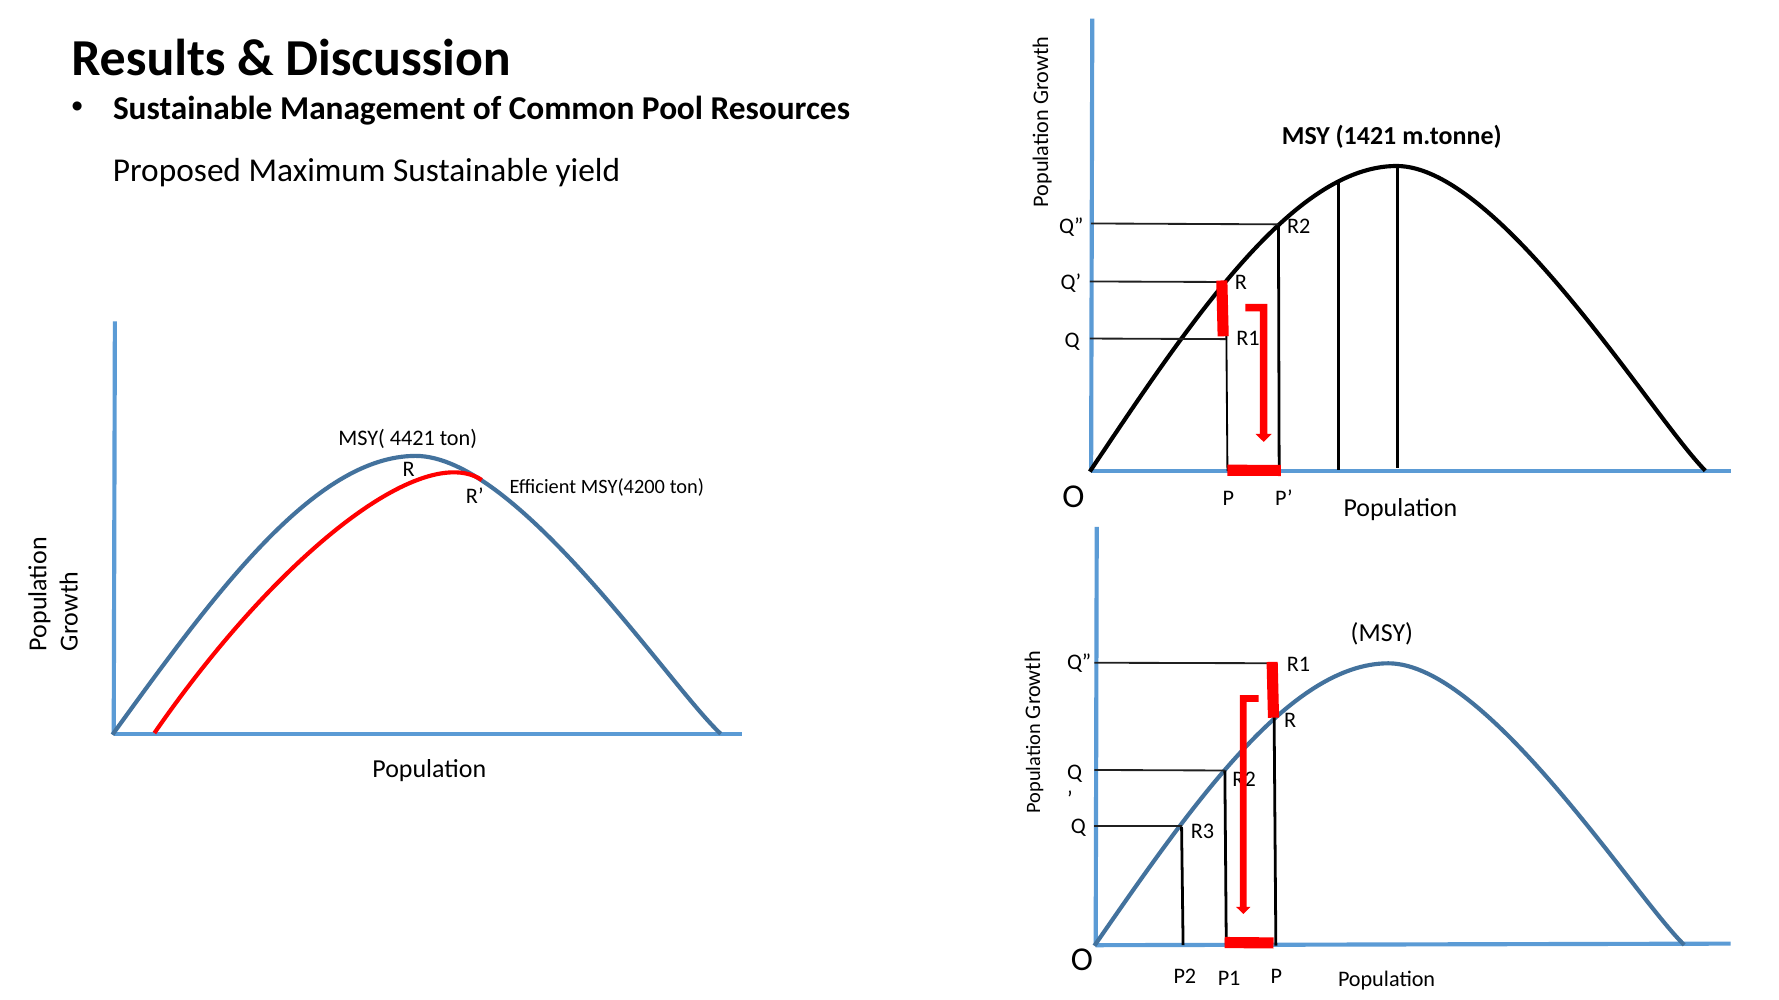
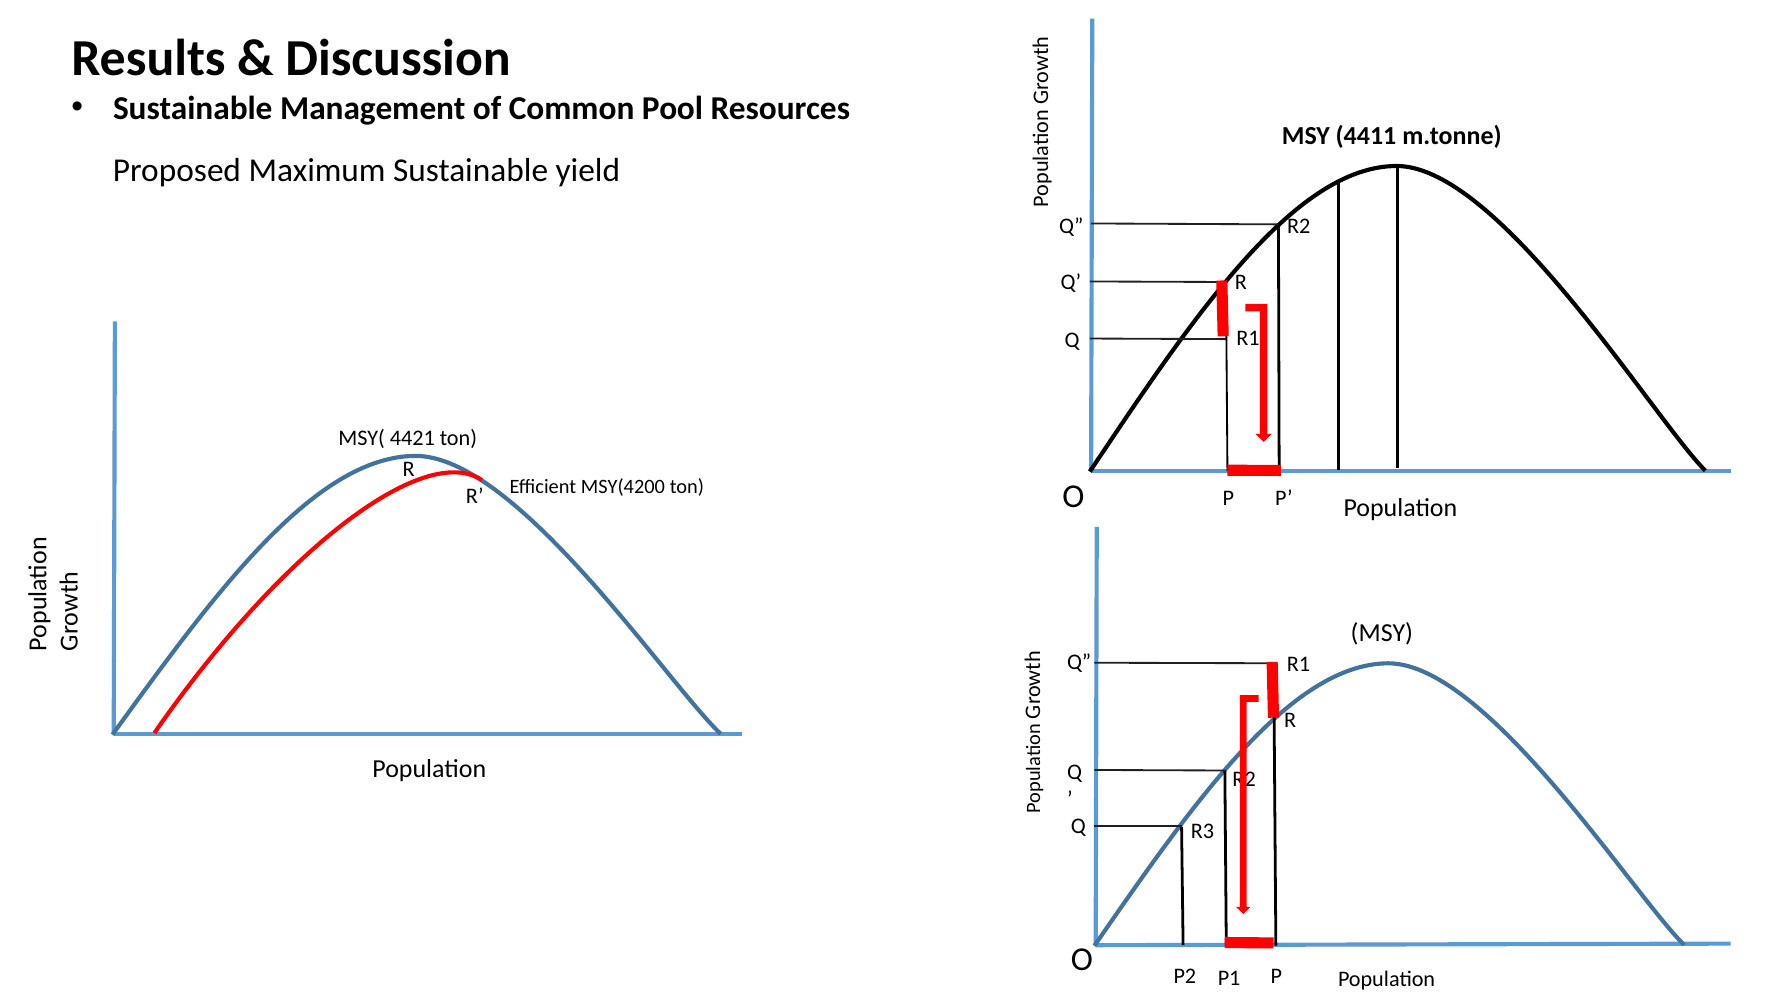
1421: 1421 -> 4411
